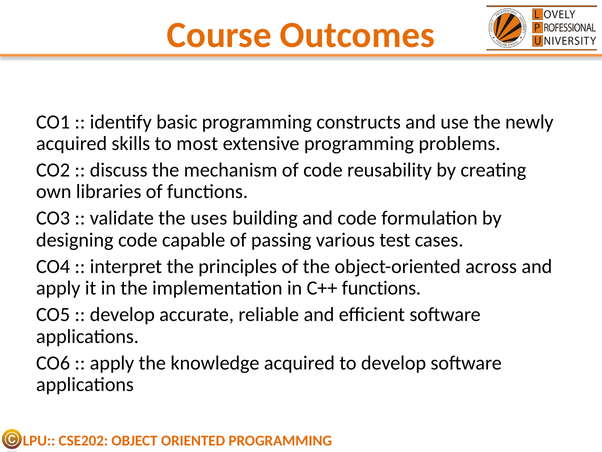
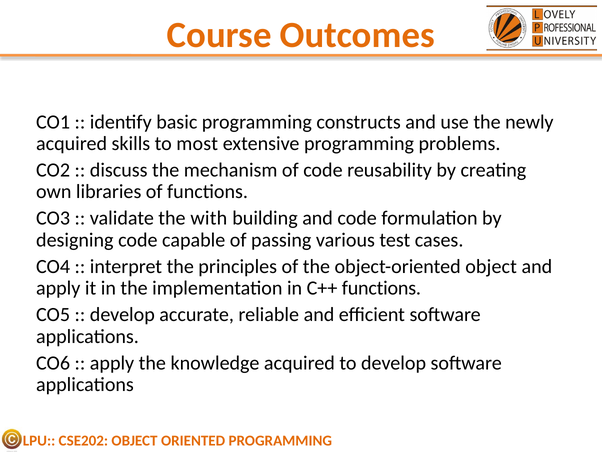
uses: uses -> with
object-oriented across: across -> object
